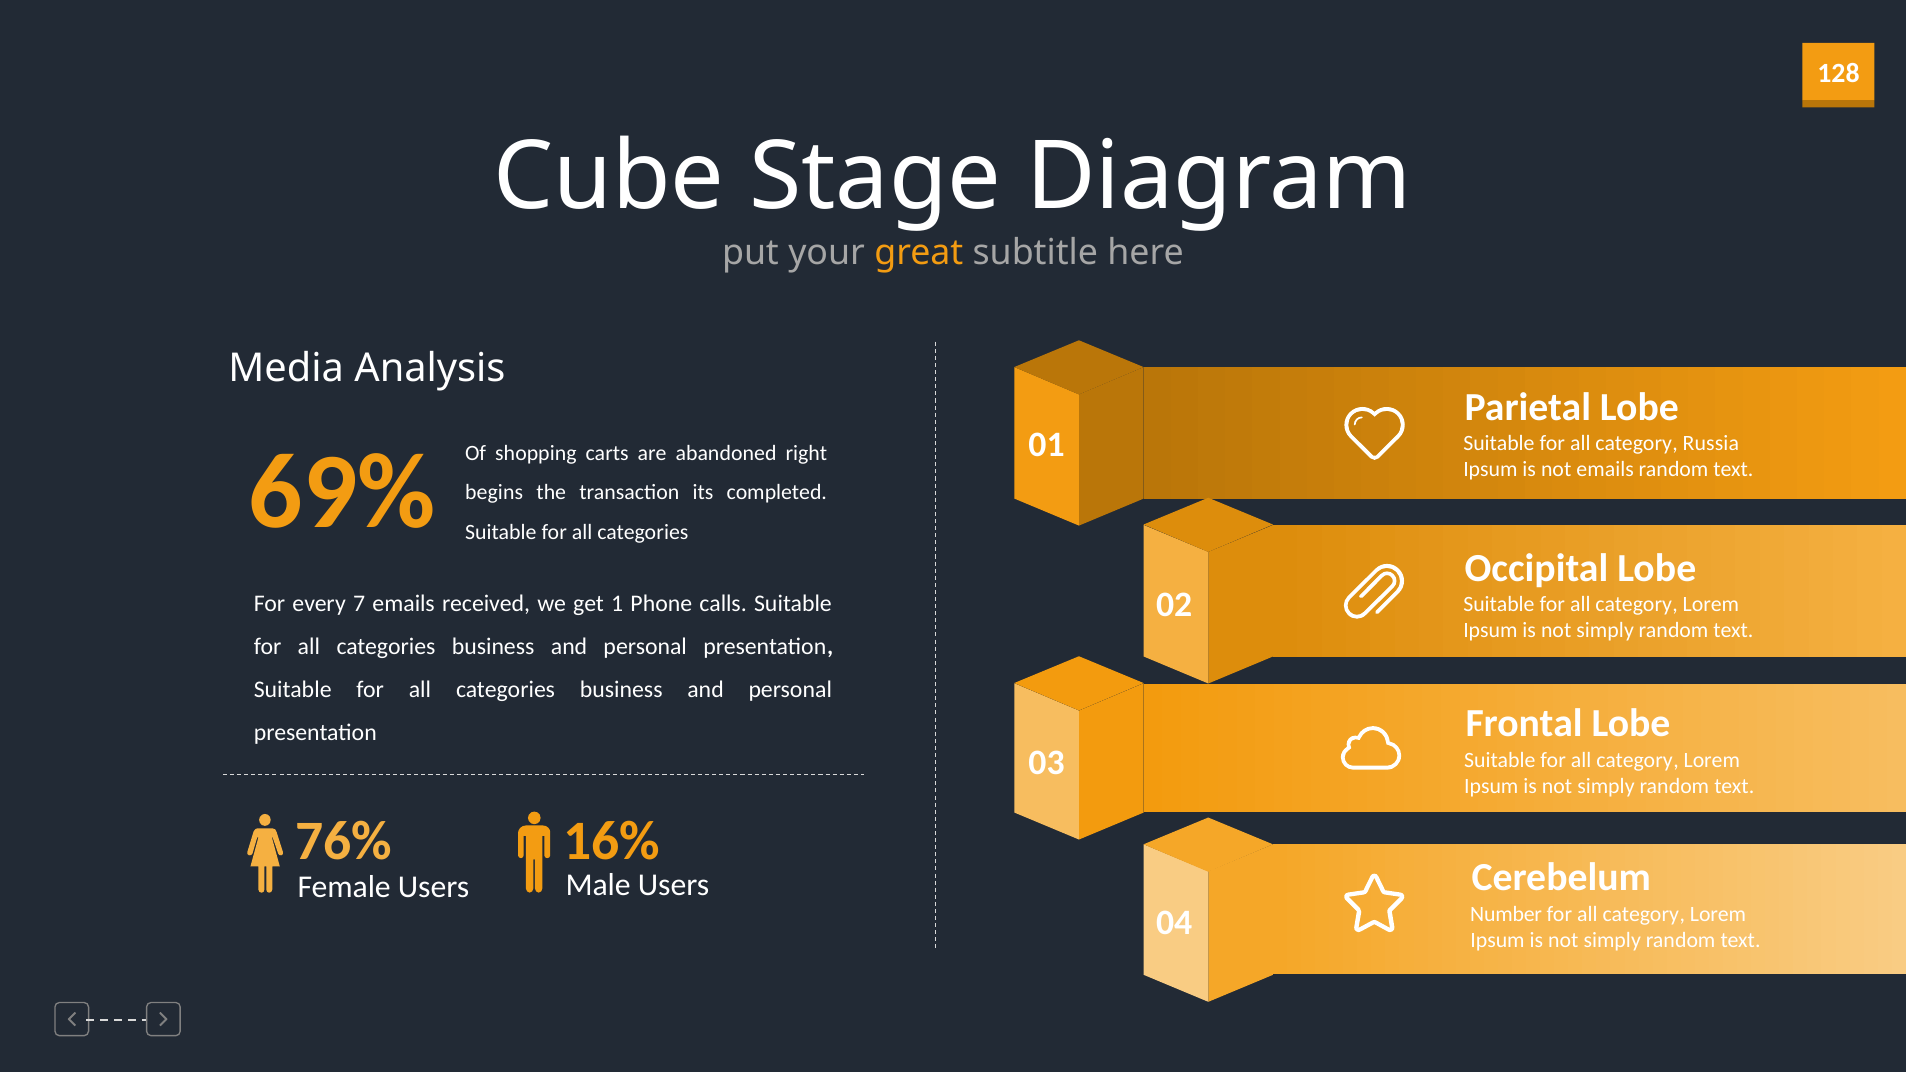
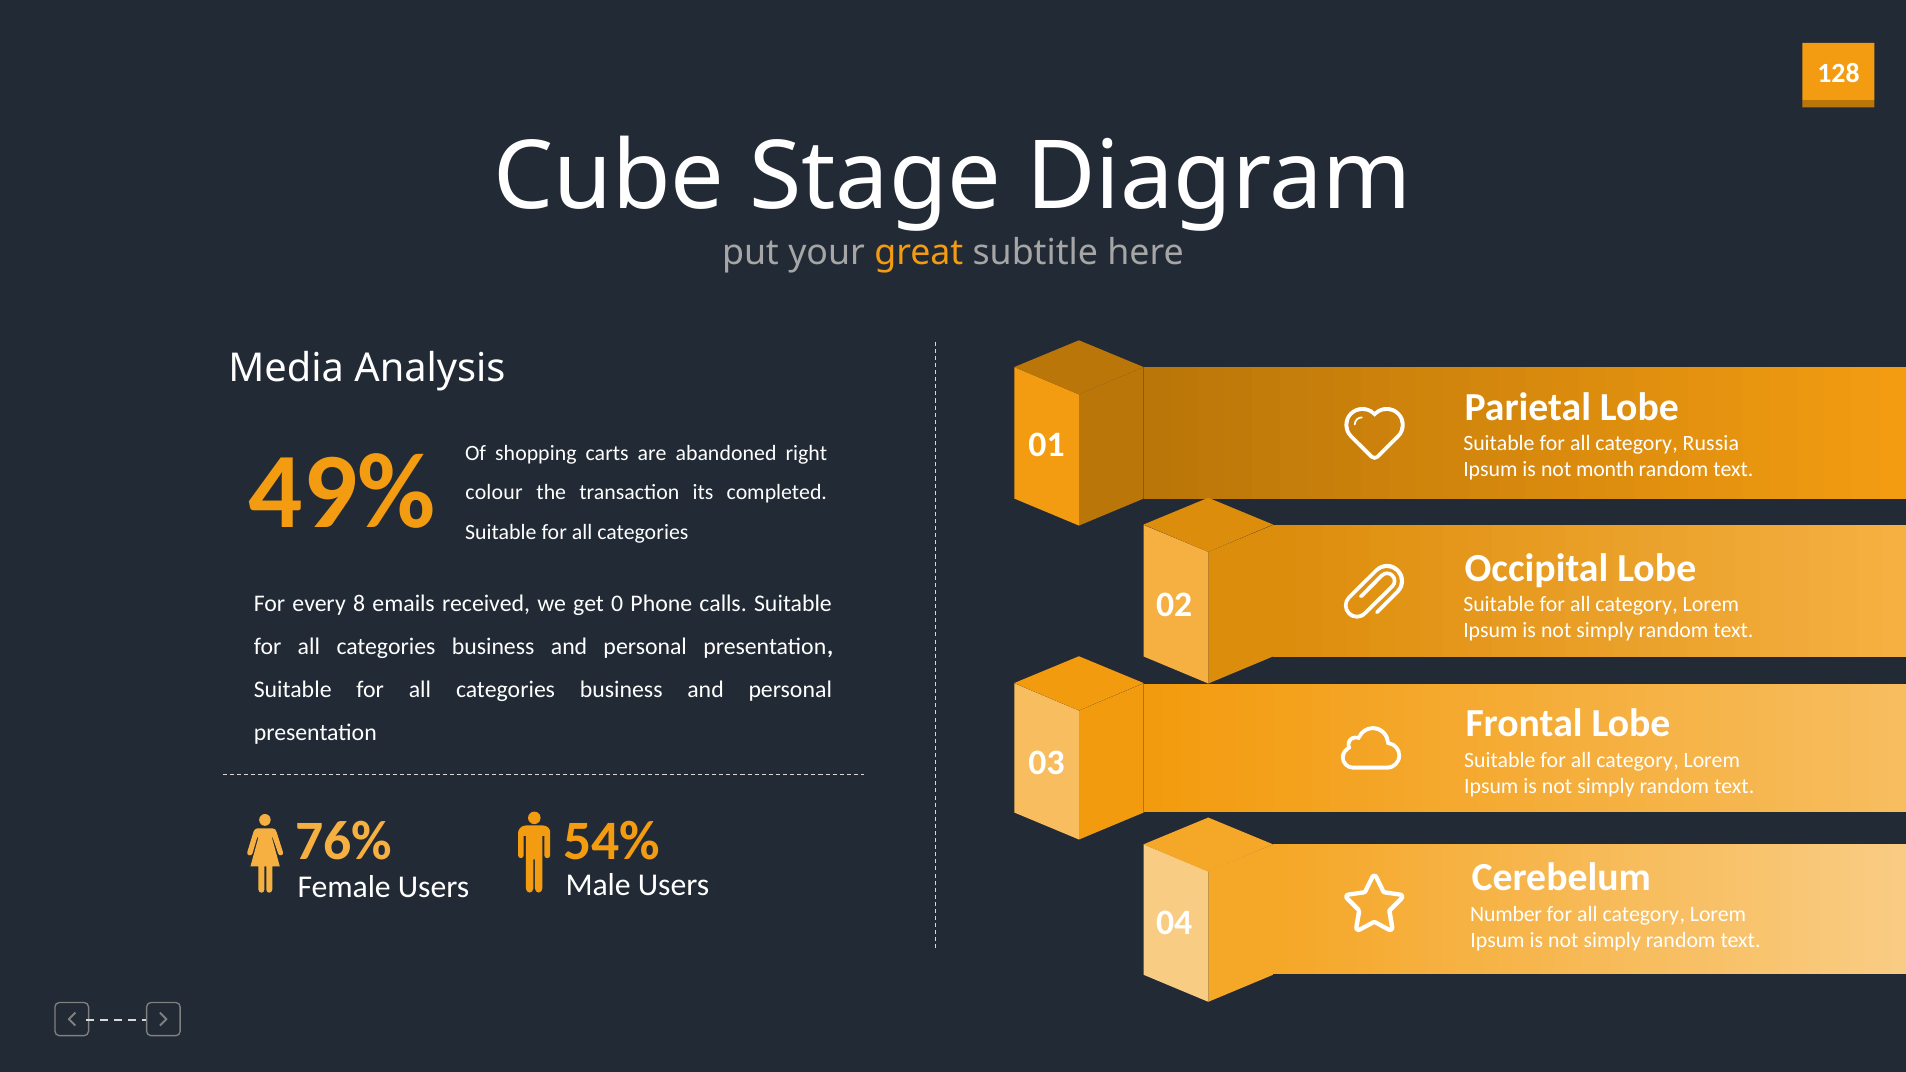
69%: 69% -> 49%
not emails: emails -> month
begins: begins -> colour
7: 7 -> 8
1: 1 -> 0
16%: 16% -> 54%
